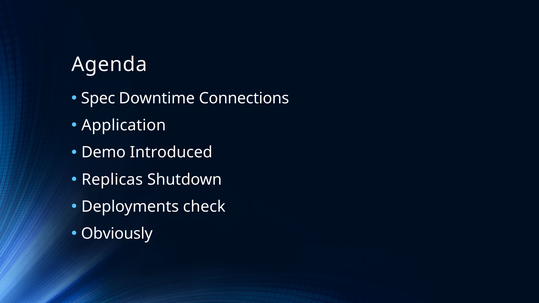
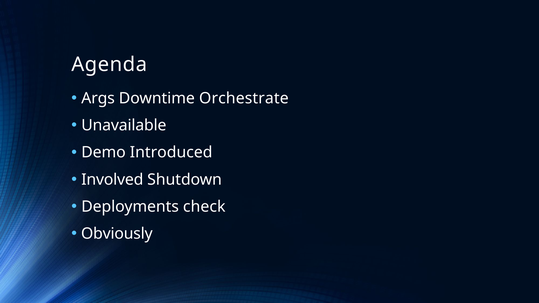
Spec: Spec -> Args
Connections: Connections -> Orchestrate
Application: Application -> Unavailable
Replicas: Replicas -> Involved
